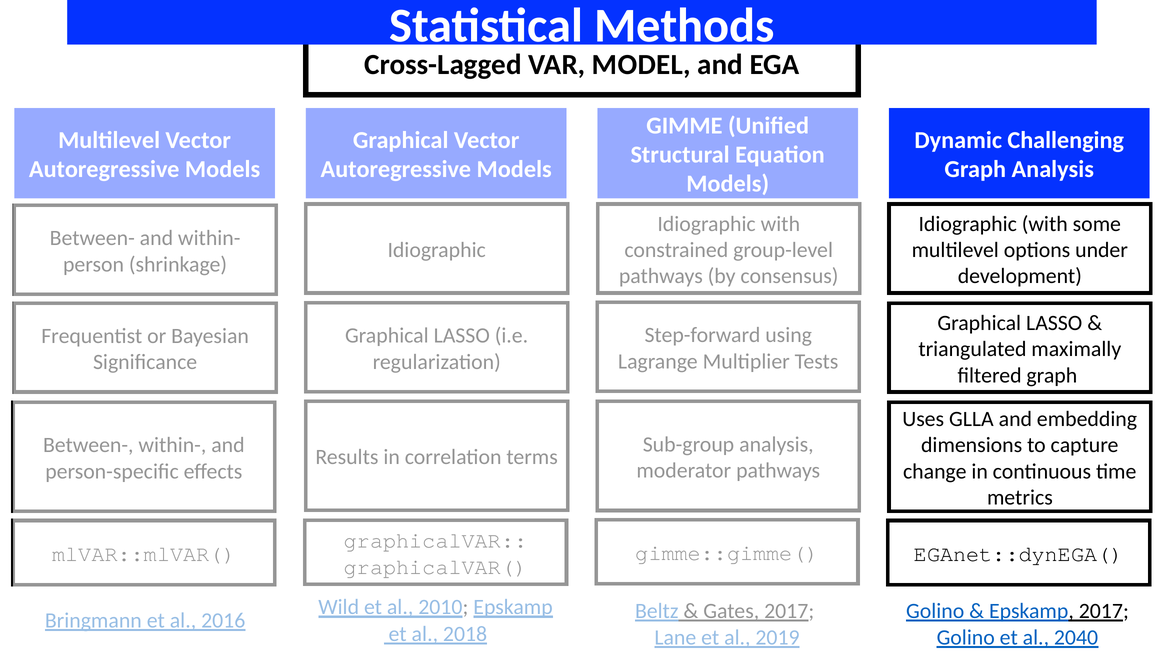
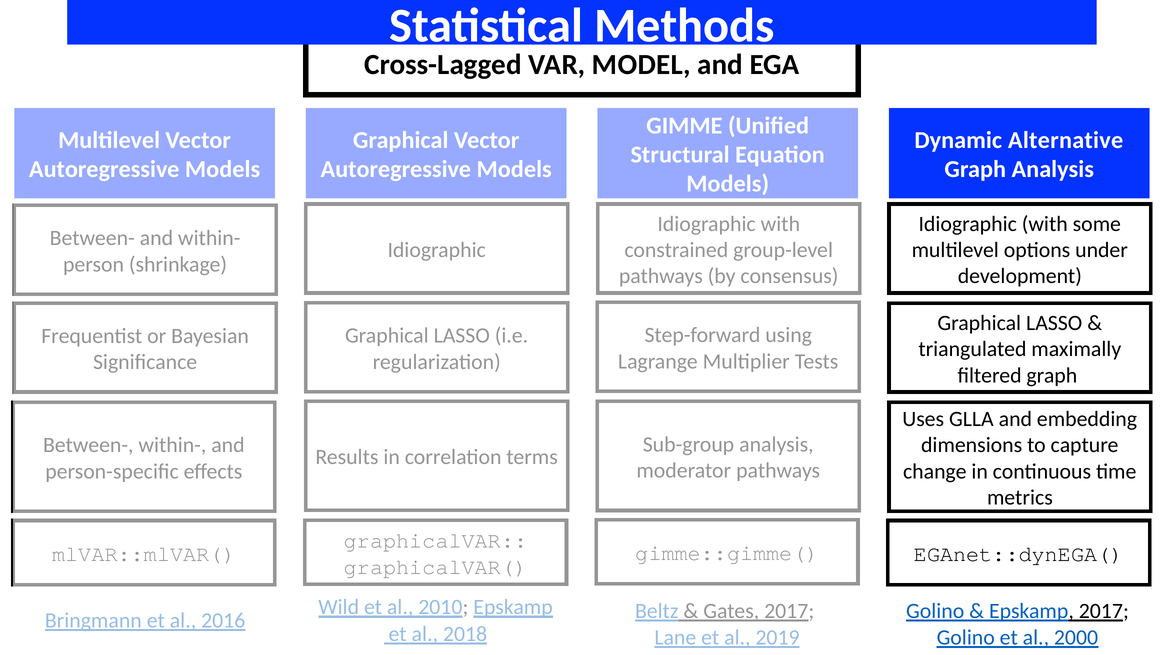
Challenging: Challenging -> Alternative
2040: 2040 -> 2000
